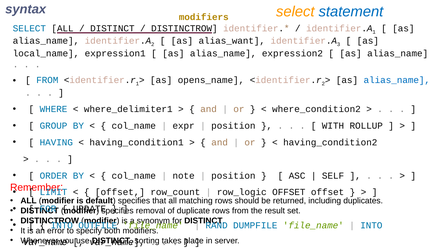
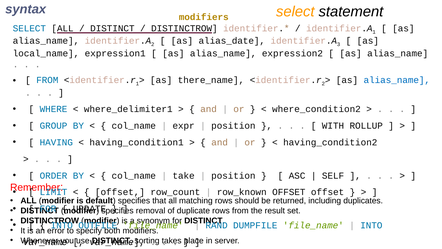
statement colour: blue -> black
alias_want: alias_want -> alias_date
opens_name: opens_name -> there_name
note: note -> take
row_logic: row_logic -> row_known
